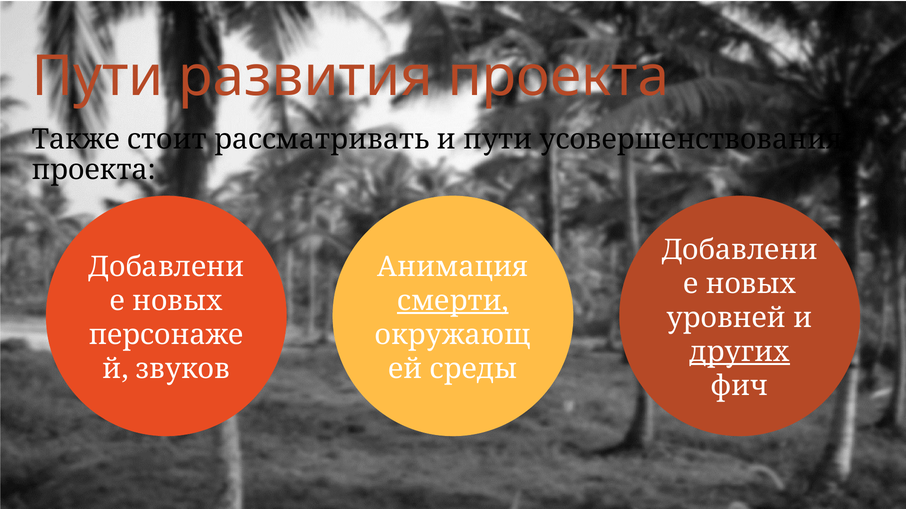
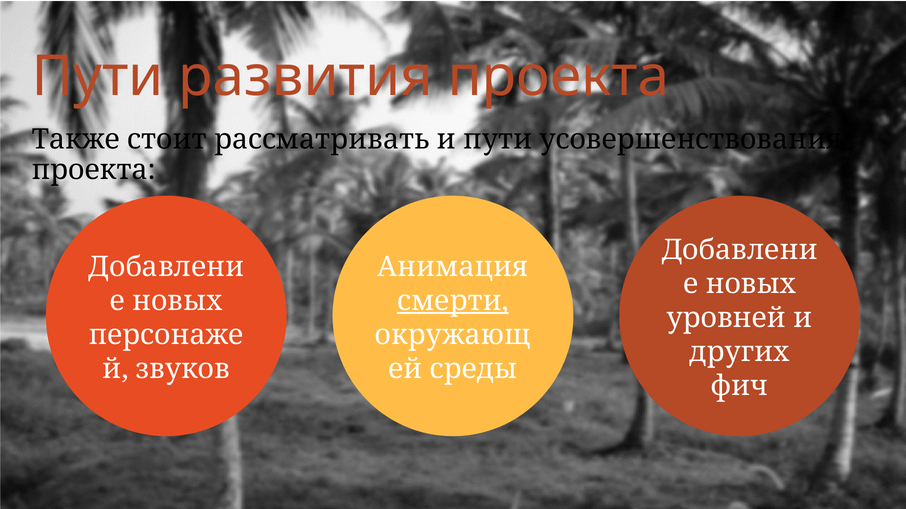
других underline: present -> none
